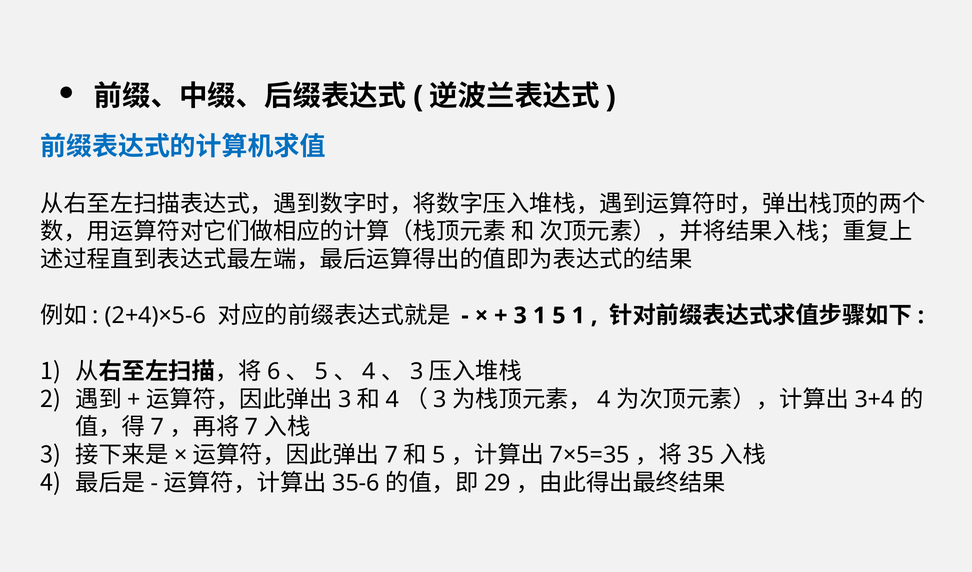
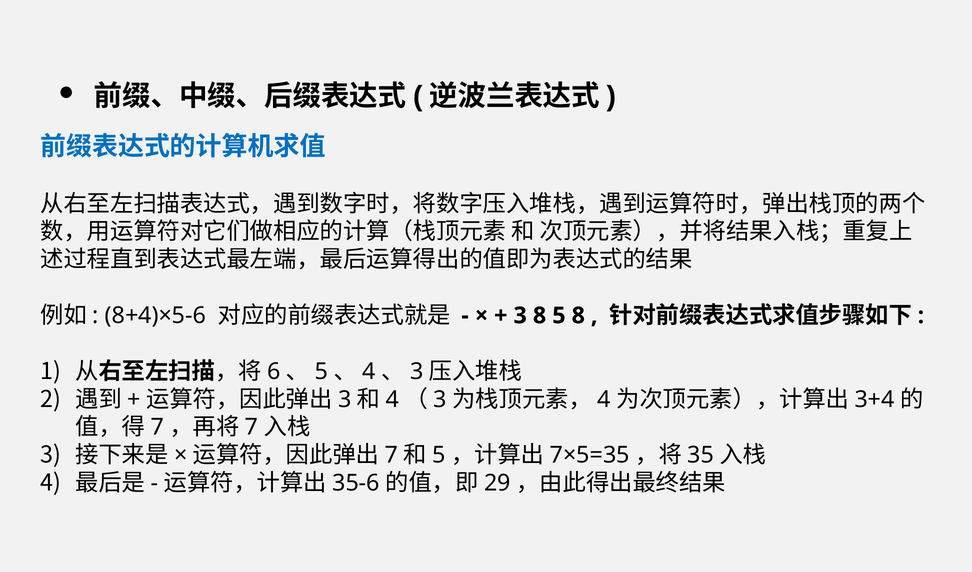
2+4)×5-6: 2+4)×5-6 -> 8+4)×5-6
3 1: 1 -> 8
5 1: 1 -> 8
